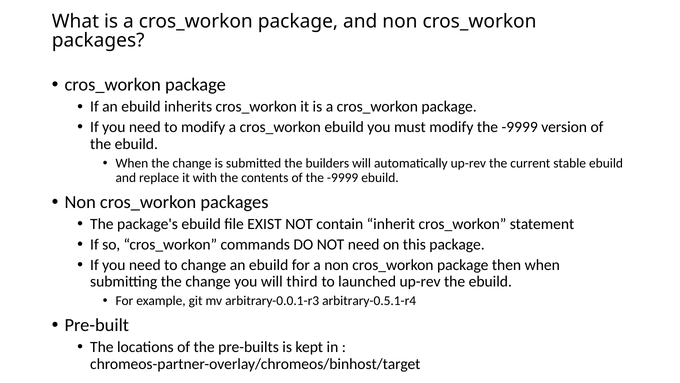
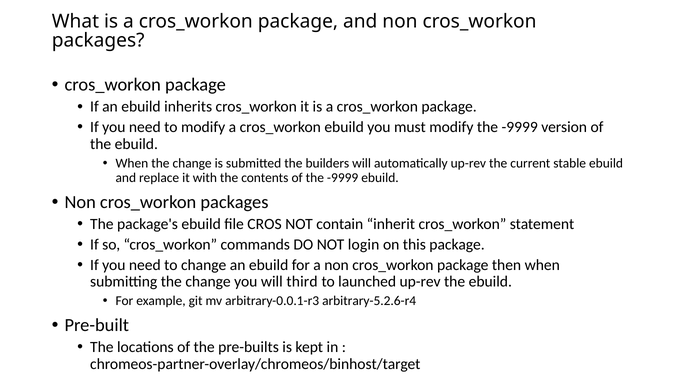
EXIST: EXIST -> CROS
NOT need: need -> login
arbitrary-0.5.1-r4: arbitrary-0.5.1-r4 -> arbitrary-5.2.6-r4
